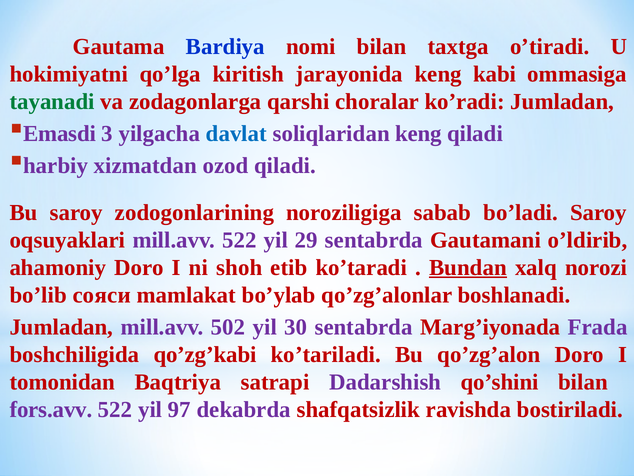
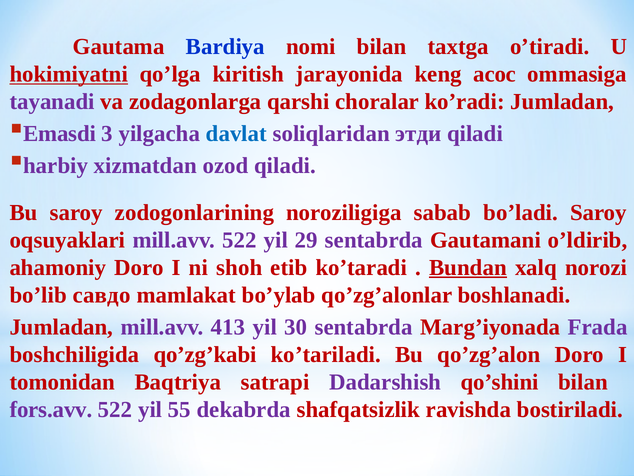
hokimiyatni underline: none -> present
kabi: kabi -> асос
tayanadi colour: green -> purple
soliqlaridan keng: keng -> этди
сояси: сояси -> савдо
502: 502 -> 413
97: 97 -> 55
